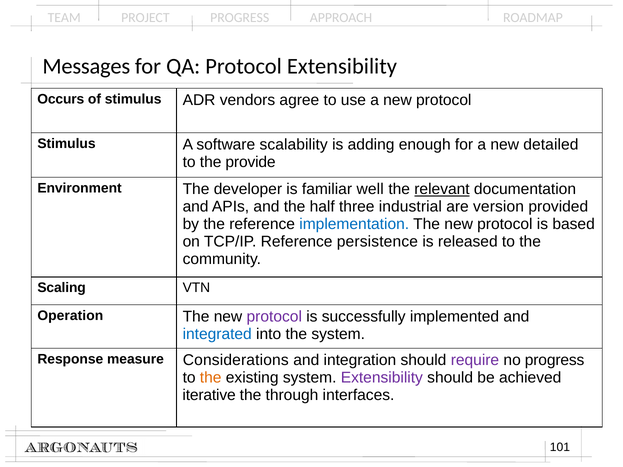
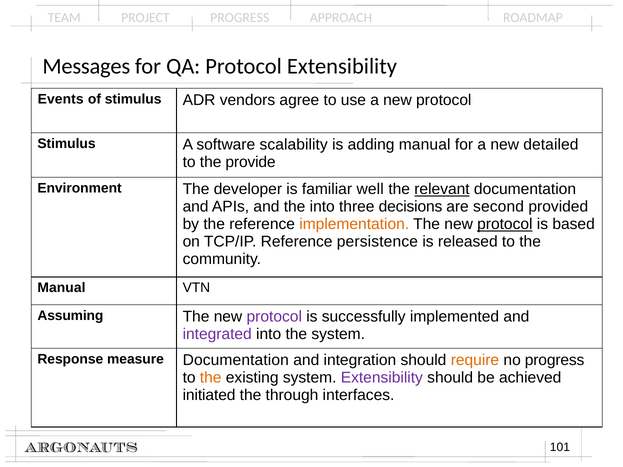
Occurs: Occurs -> Events
adding enough: enough -> manual
the half: half -> into
industrial: industrial -> decisions
version: version -> second
implementation colour: blue -> orange
protocol at (505, 224) underline: none -> present
Scaling at (62, 288): Scaling -> Manual
Operation: Operation -> Assuming
integrated colour: blue -> purple
measure Considerations: Considerations -> Documentation
require colour: purple -> orange
iterative: iterative -> initiated
